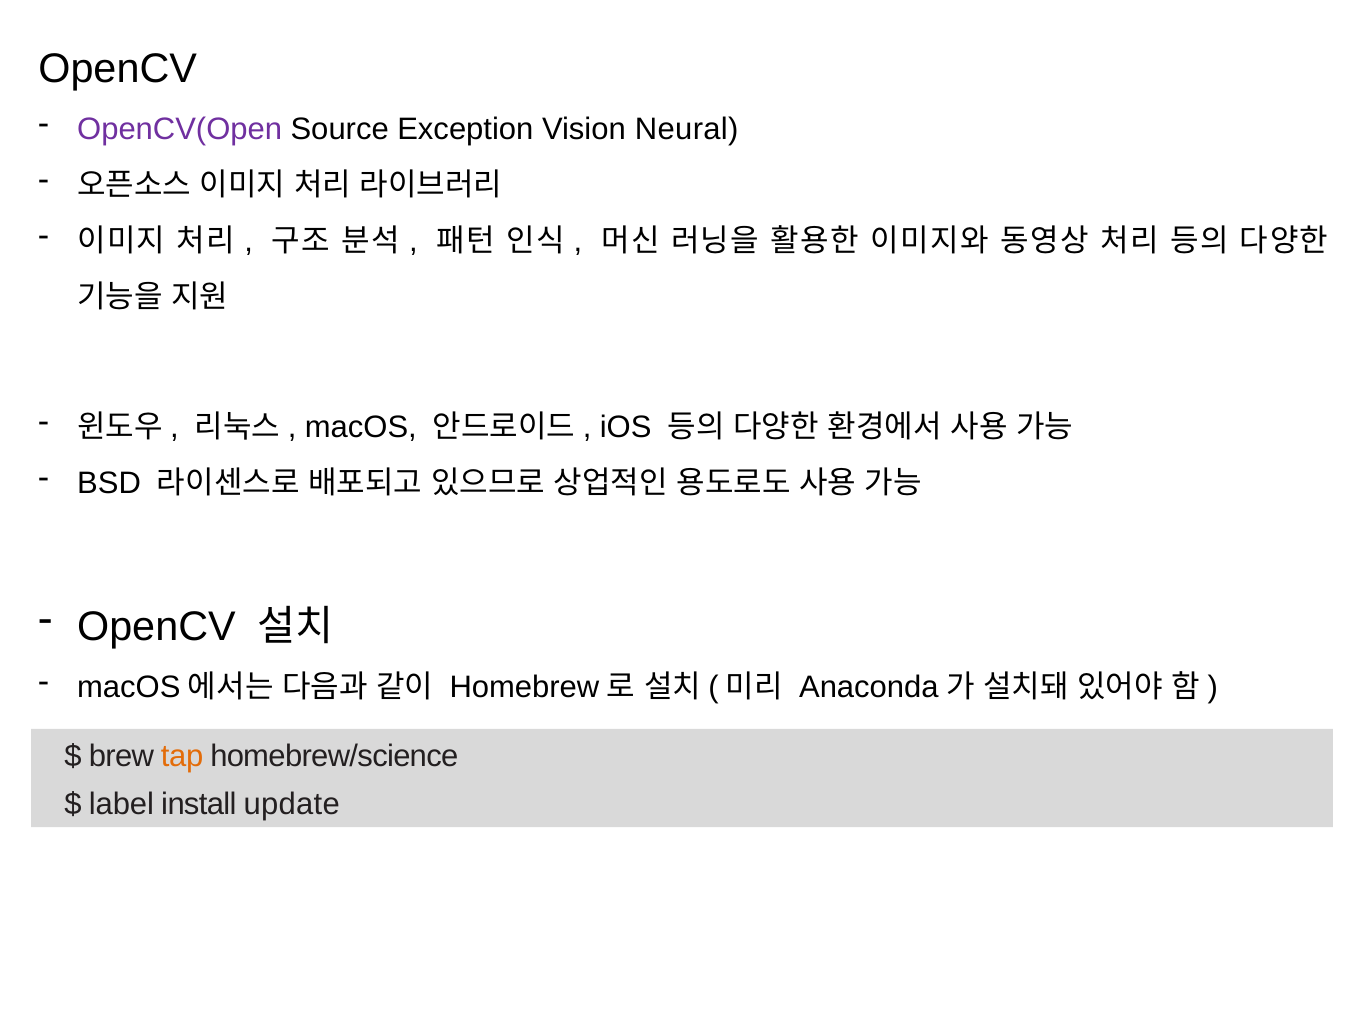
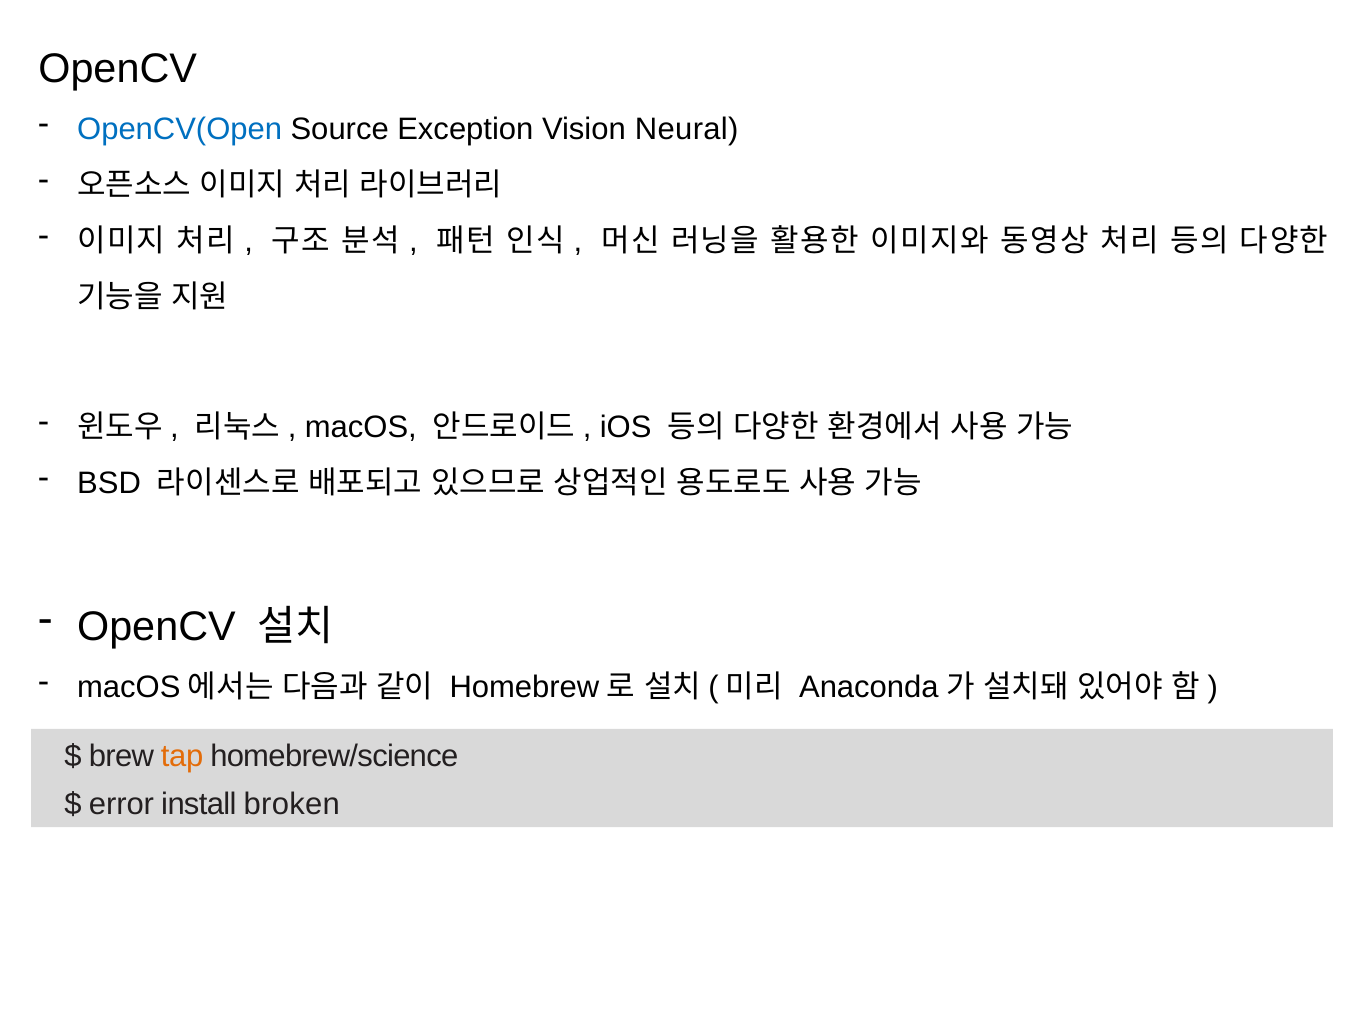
OpenCV(Open colour: purple -> blue
label: label -> error
update: update -> broken
